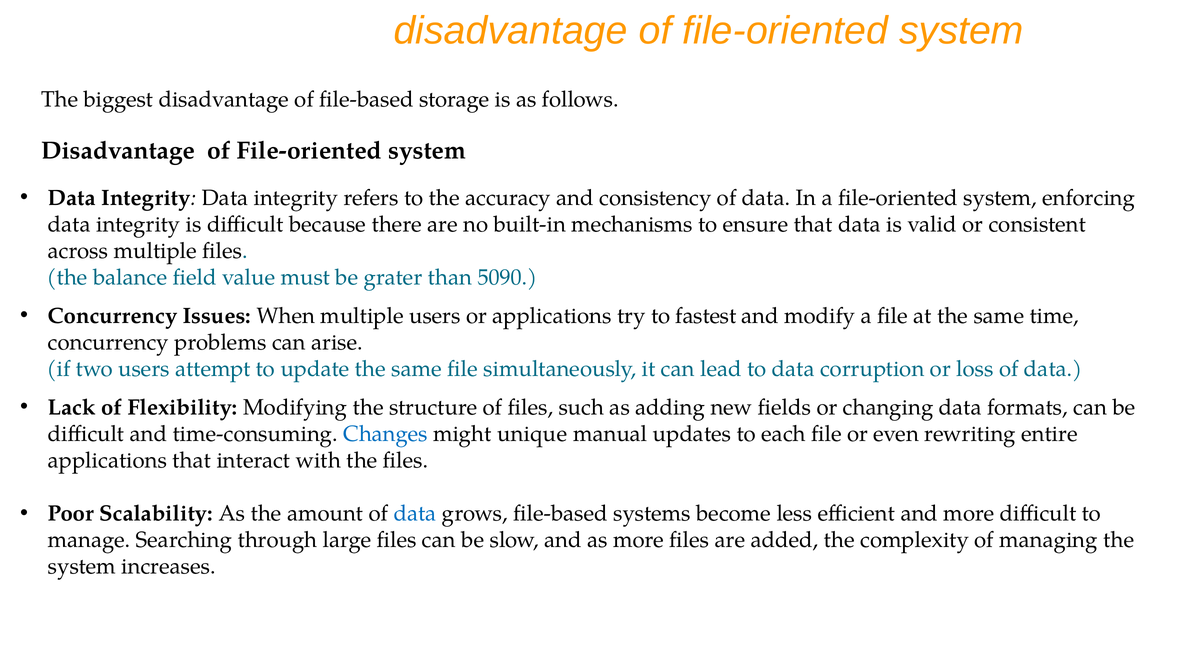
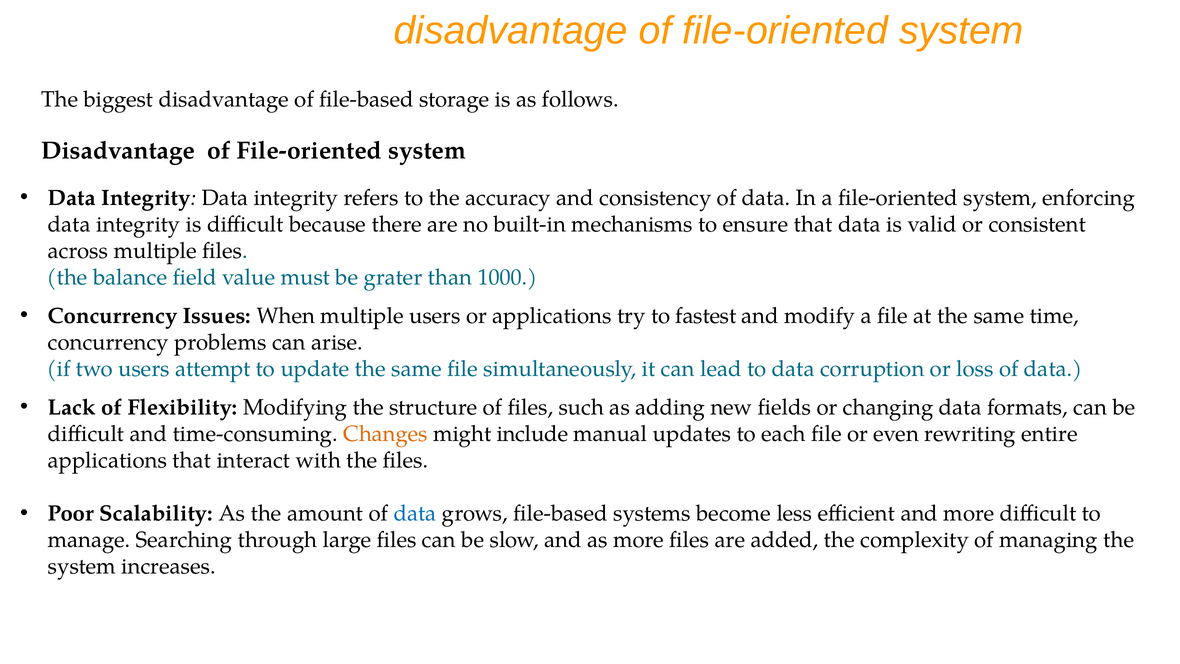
5090: 5090 -> 1000
Changes colour: blue -> orange
unique: unique -> include
